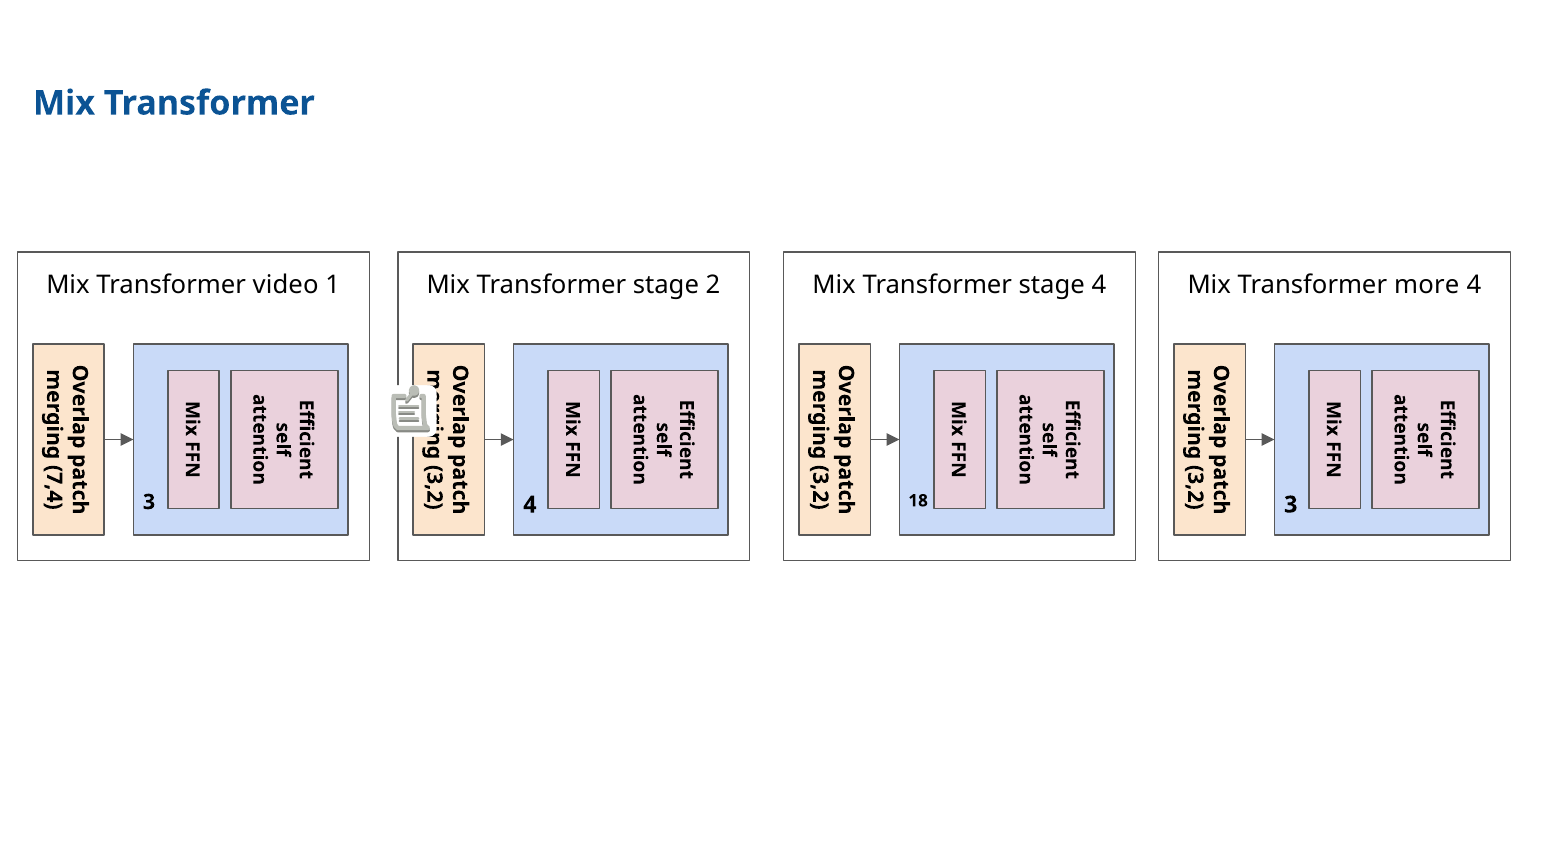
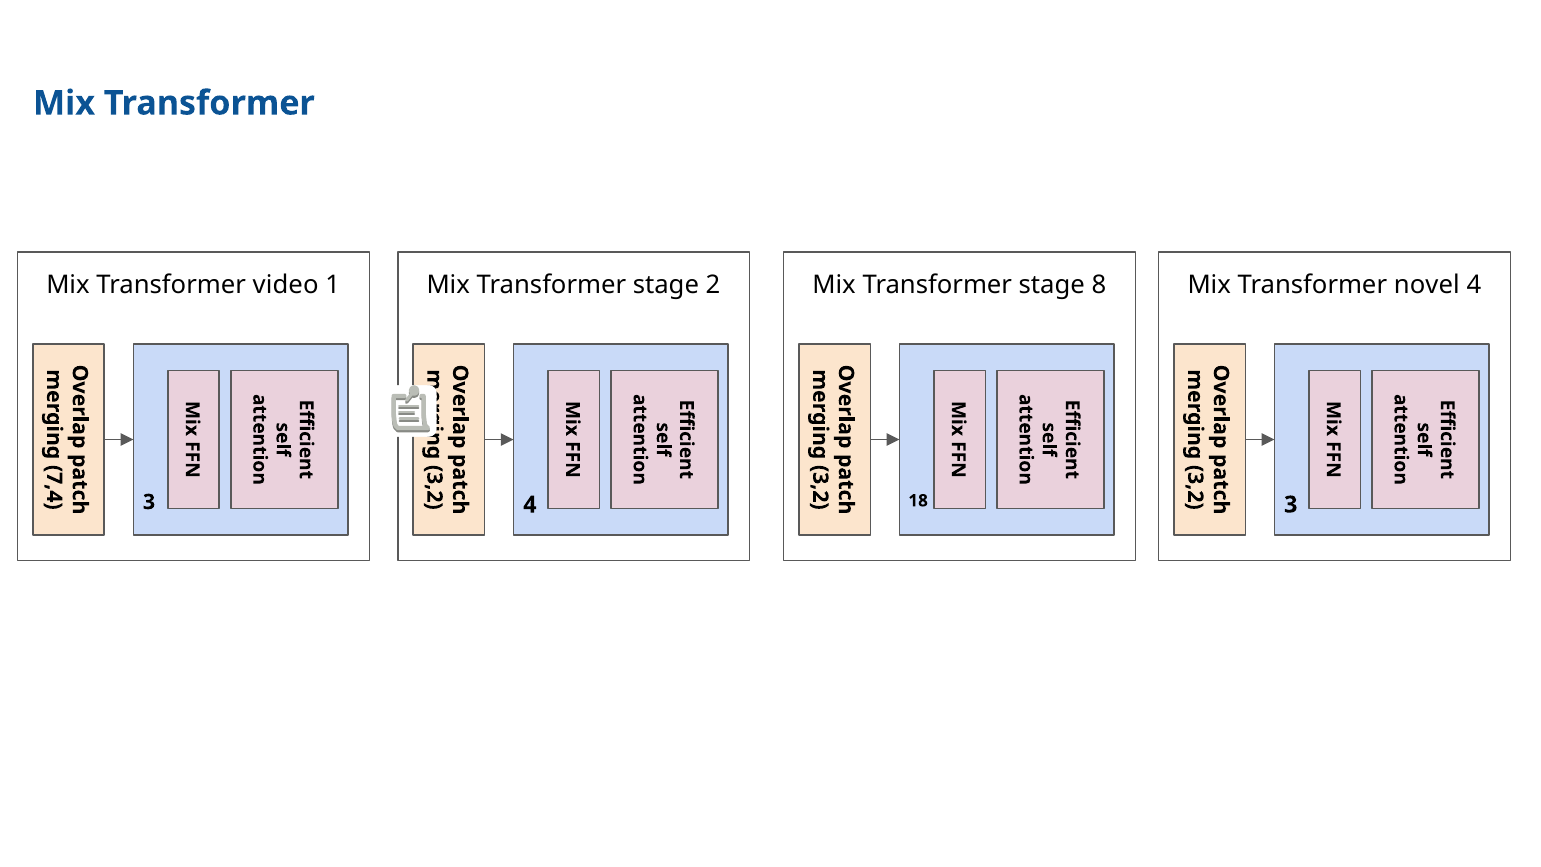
stage 4: 4 -> 8
more: more -> novel
